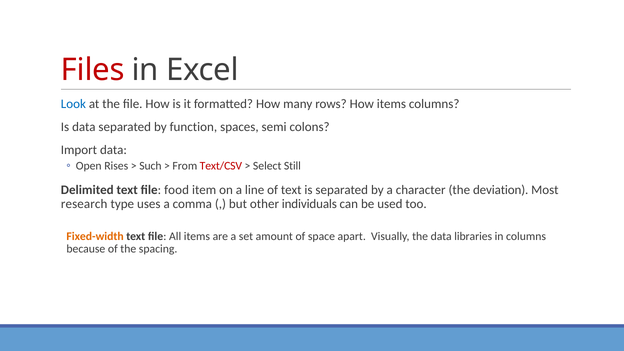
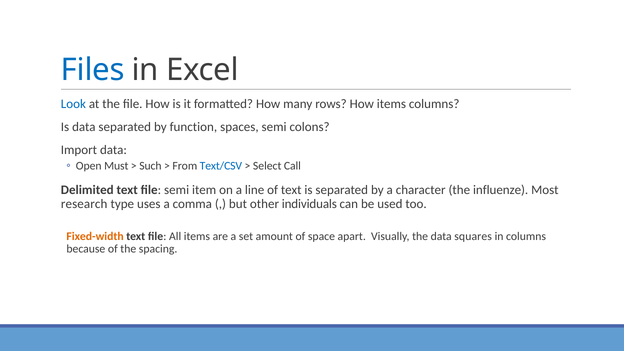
Files colour: red -> blue
Rises: Rises -> Must
Text/CSV colour: red -> blue
Still: Still -> Call
file food: food -> semi
deviation: deviation -> influenze
libraries: libraries -> squares
